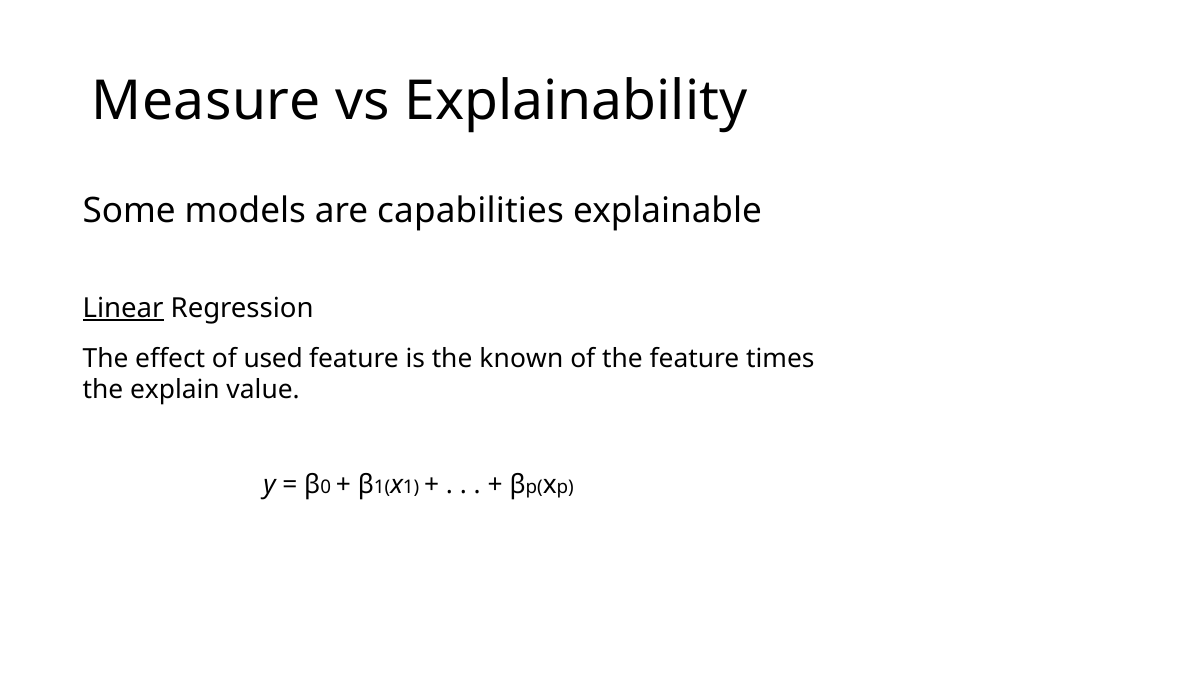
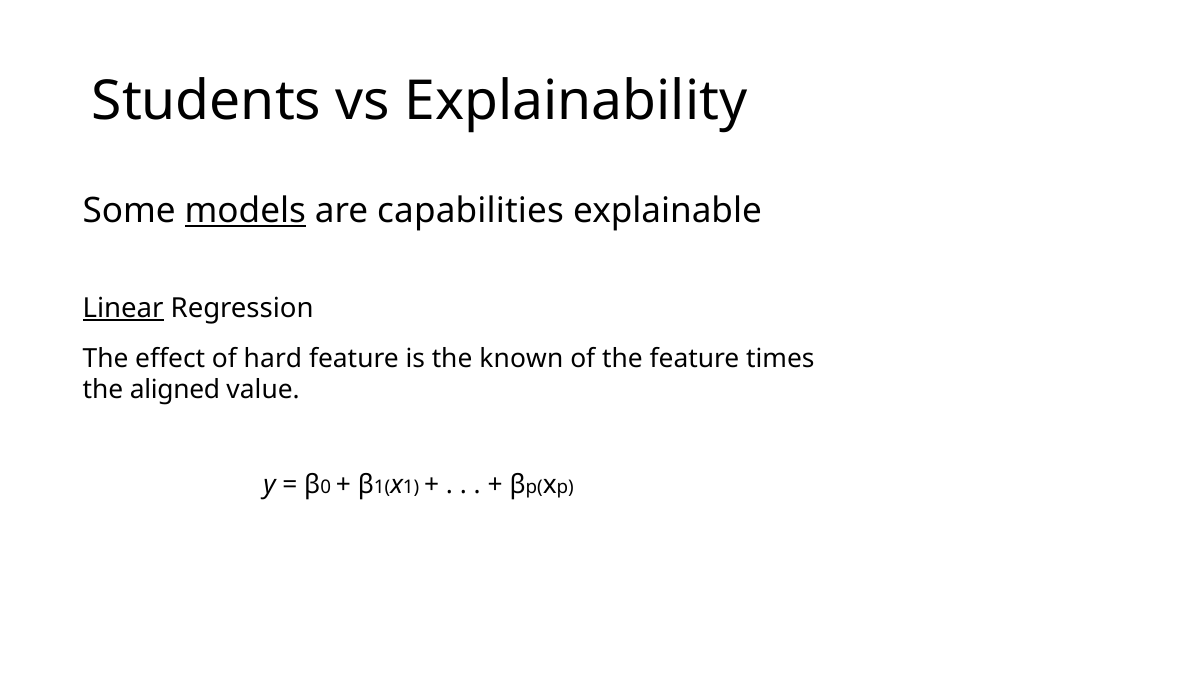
Measure: Measure -> Students
models underline: none -> present
used: used -> hard
explain: explain -> aligned
